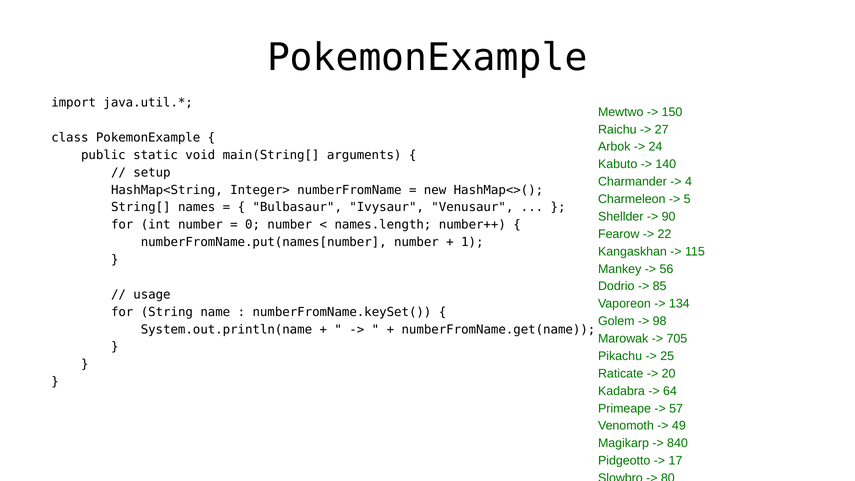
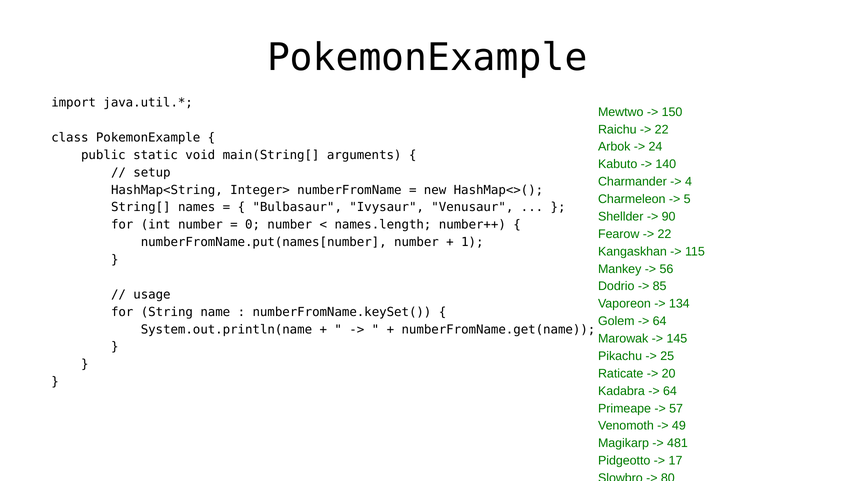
27 at (662, 129): 27 -> 22
98 at (660, 321): 98 -> 64
705 at (677, 339): 705 -> 145
840: 840 -> 481
